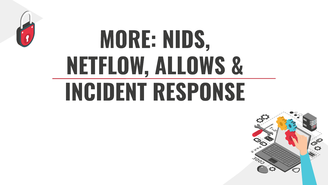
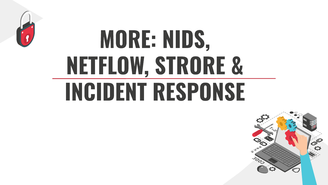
ALLOWS: ALLOWS -> STRORE
